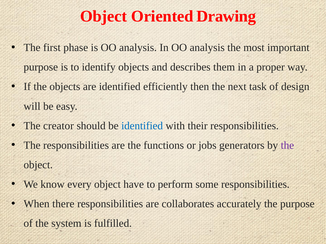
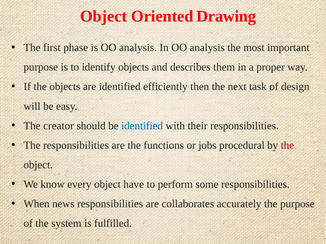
generators: generators -> procedural
the at (287, 146) colour: purple -> red
there: there -> news
